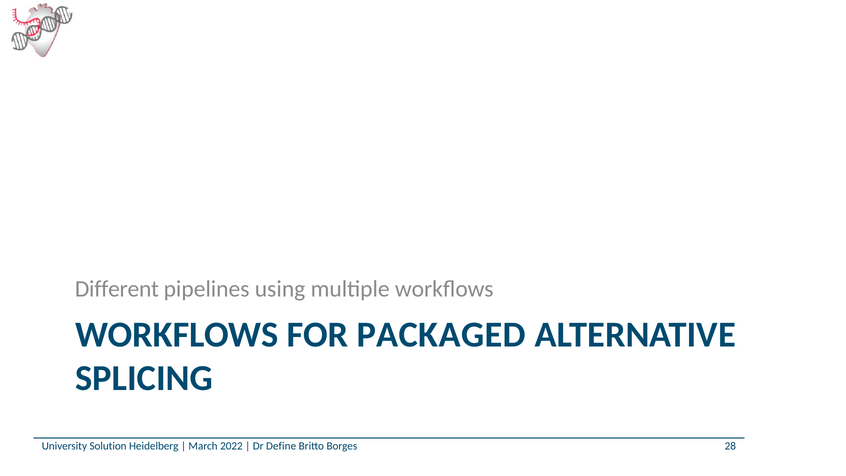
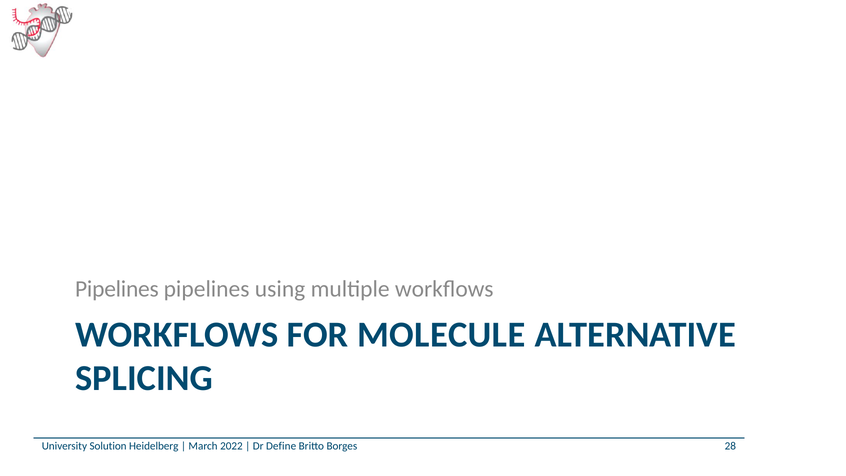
Different at (117, 289): Different -> Pipelines
PACKAGED: PACKAGED -> MOLECULE
